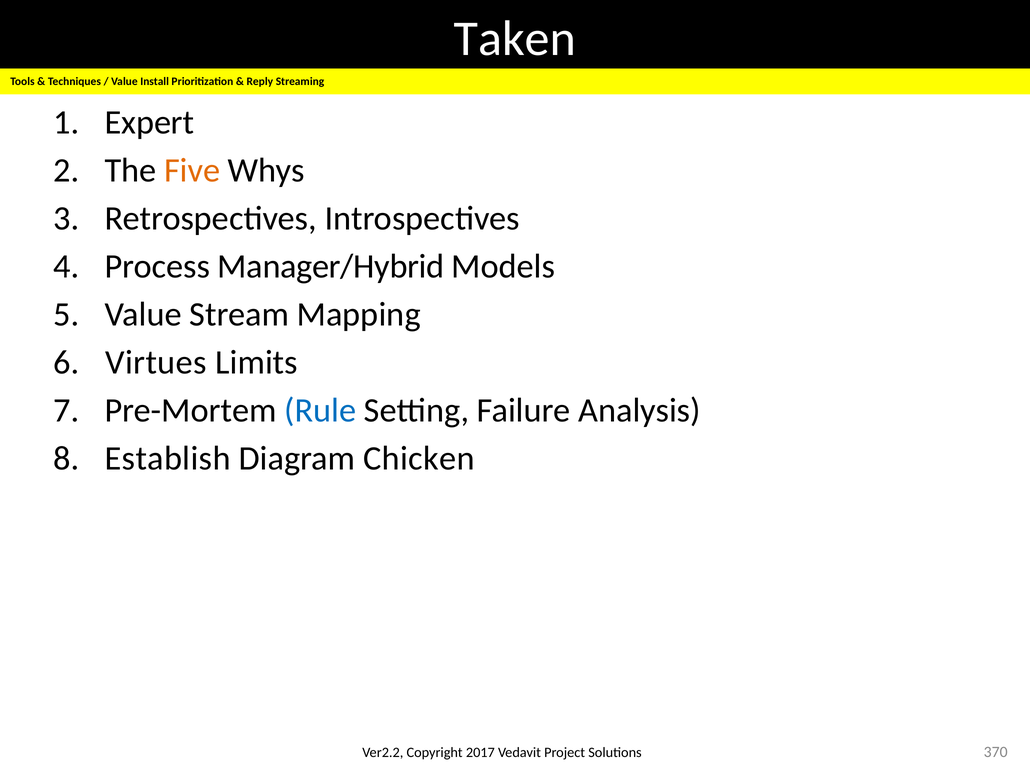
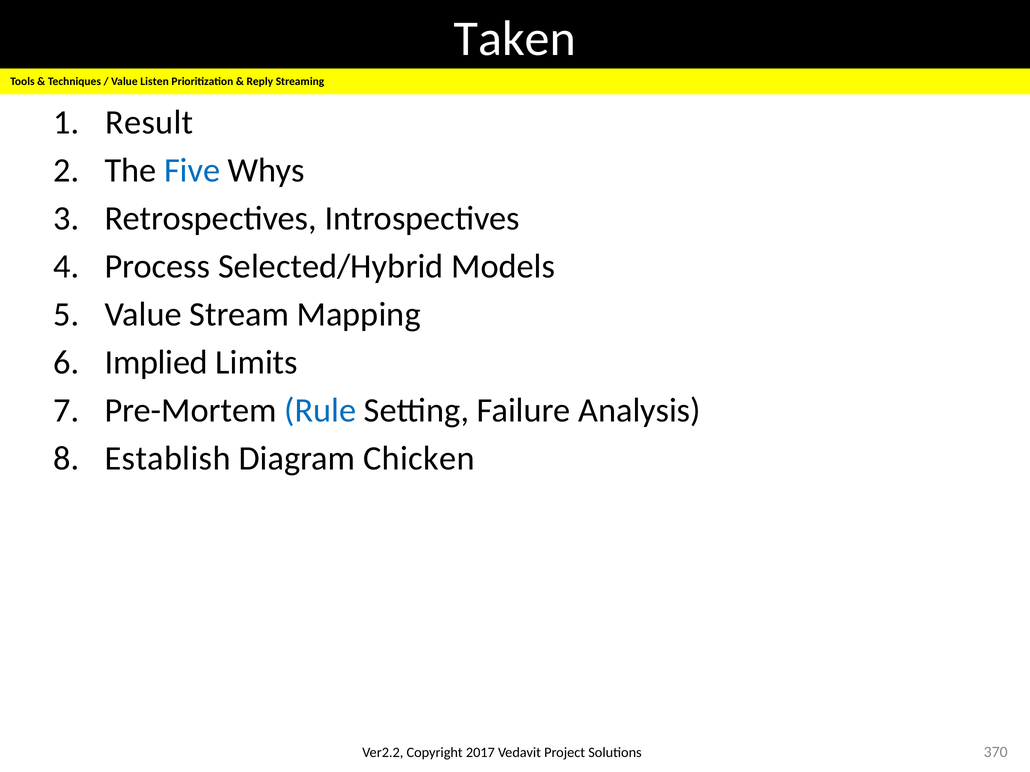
Install: Install -> Listen
Expert: Expert -> Result
Five colour: orange -> blue
Manager/Hybrid: Manager/Hybrid -> Selected/Hybrid
Virtues: Virtues -> Implied
